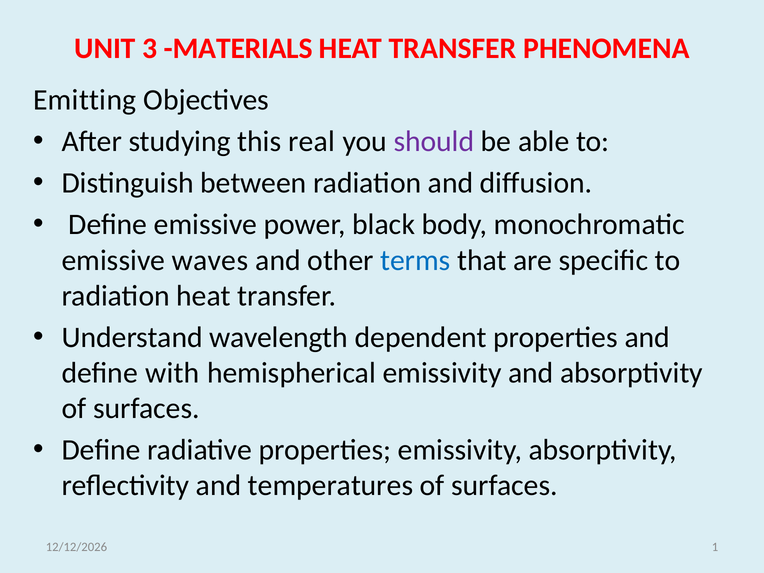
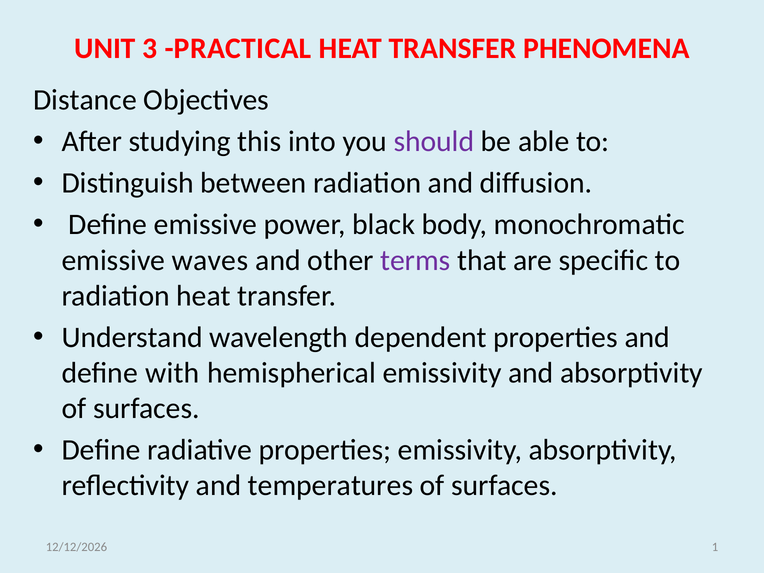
MATERIALS: MATERIALS -> PRACTICAL
Emitting: Emitting -> Distance
real: real -> into
terms colour: blue -> purple
